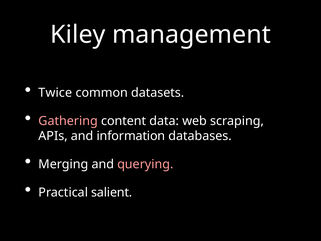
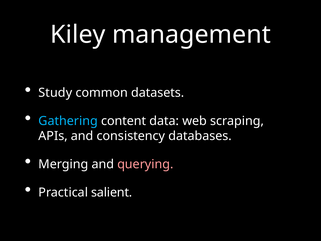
Twice: Twice -> Study
Gathering colour: pink -> light blue
information: information -> consistency
